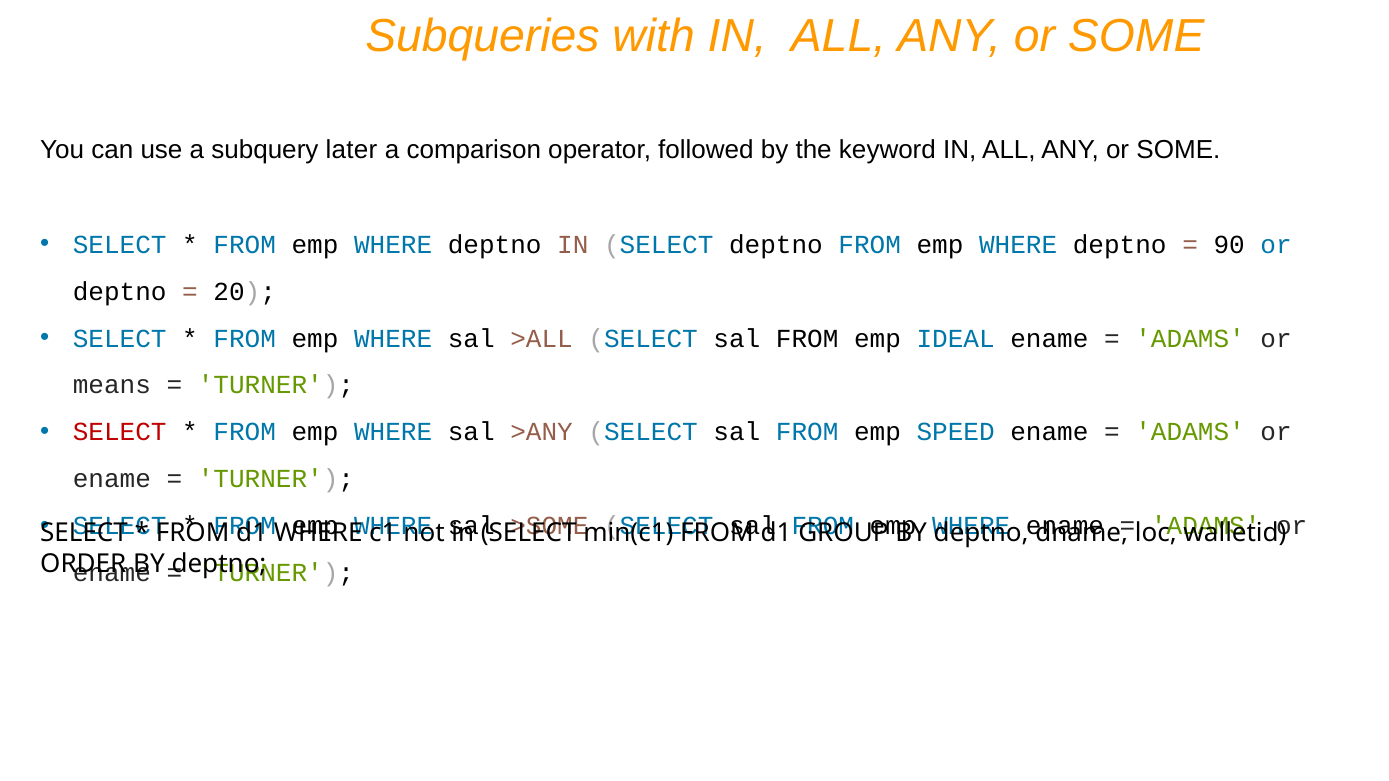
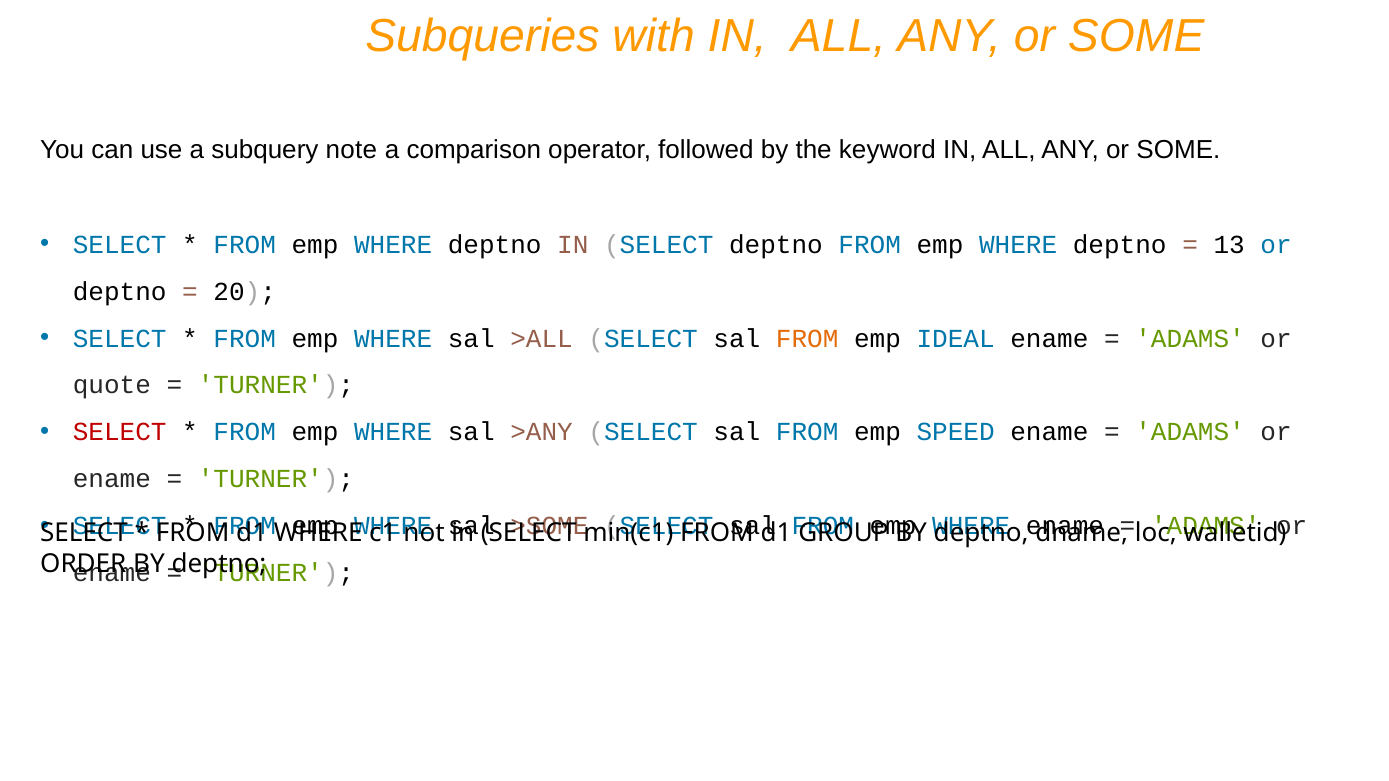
later: later -> note
90: 90 -> 13
FROM at (807, 339) colour: black -> orange
means: means -> quote
